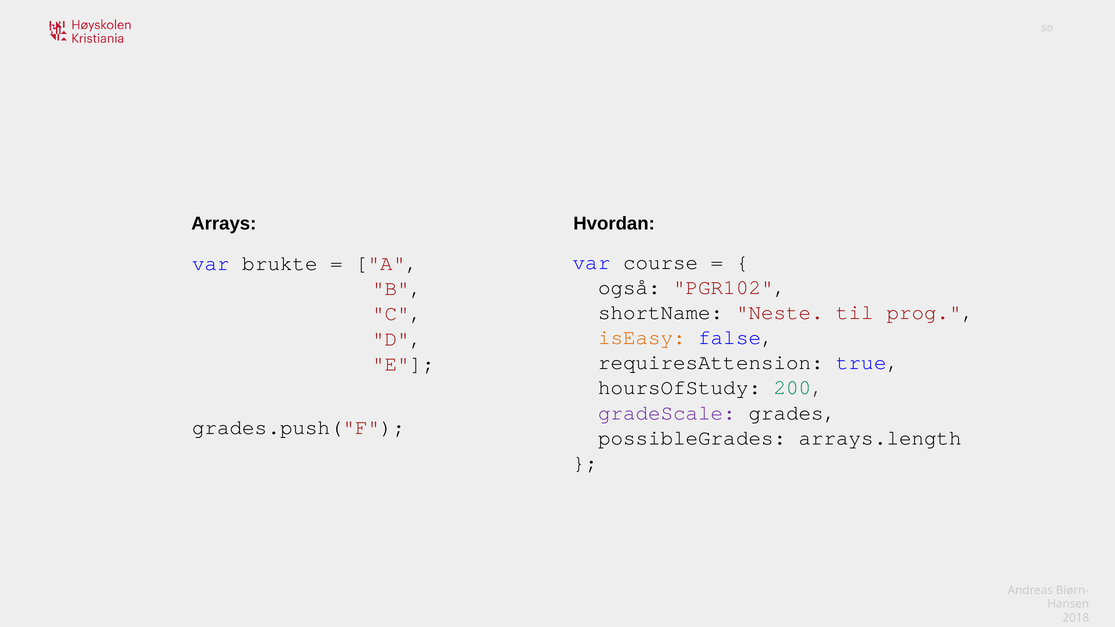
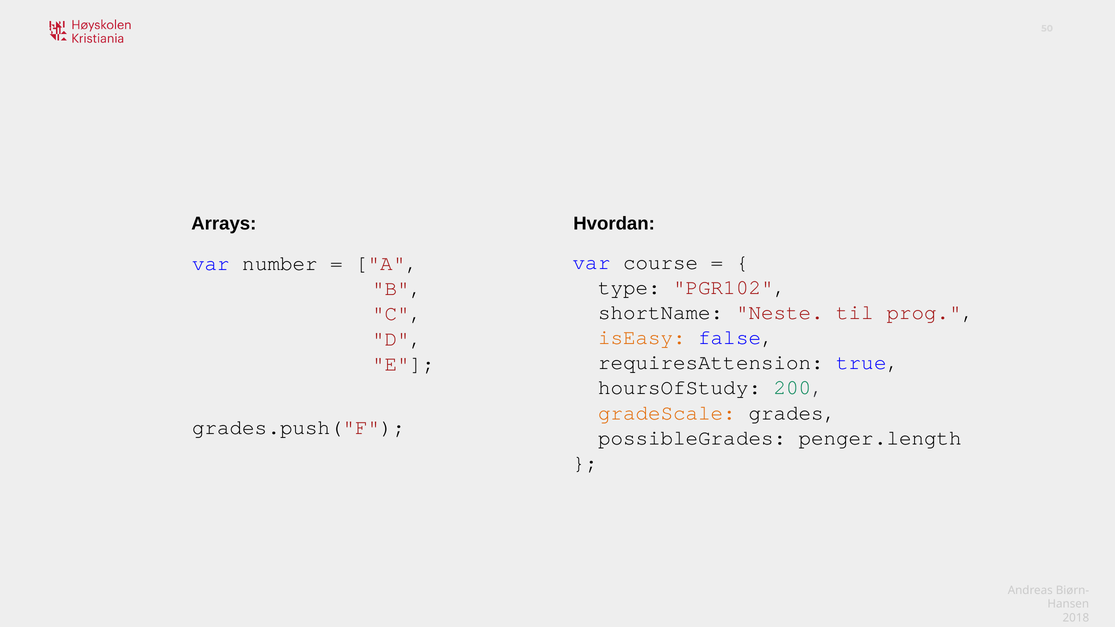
brukte: brukte -> number
også: også -> type
gradeScale colour: purple -> orange
arrays.length: arrays.length -> penger.length
